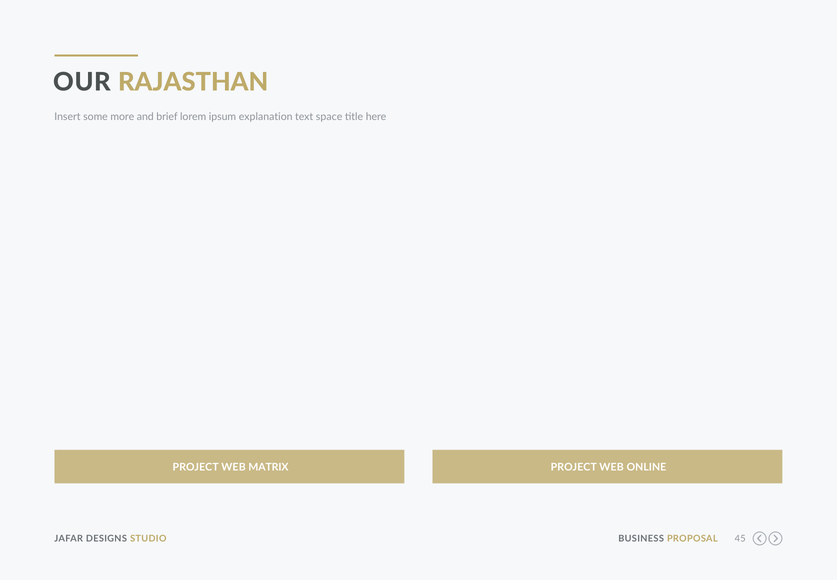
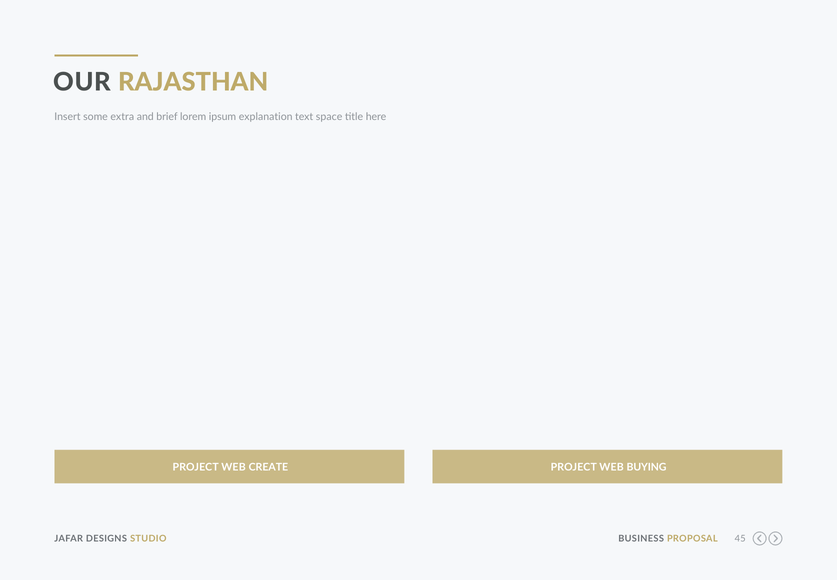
more: more -> extra
MATRIX: MATRIX -> CREATE
ONLINE: ONLINE -> BUYING
